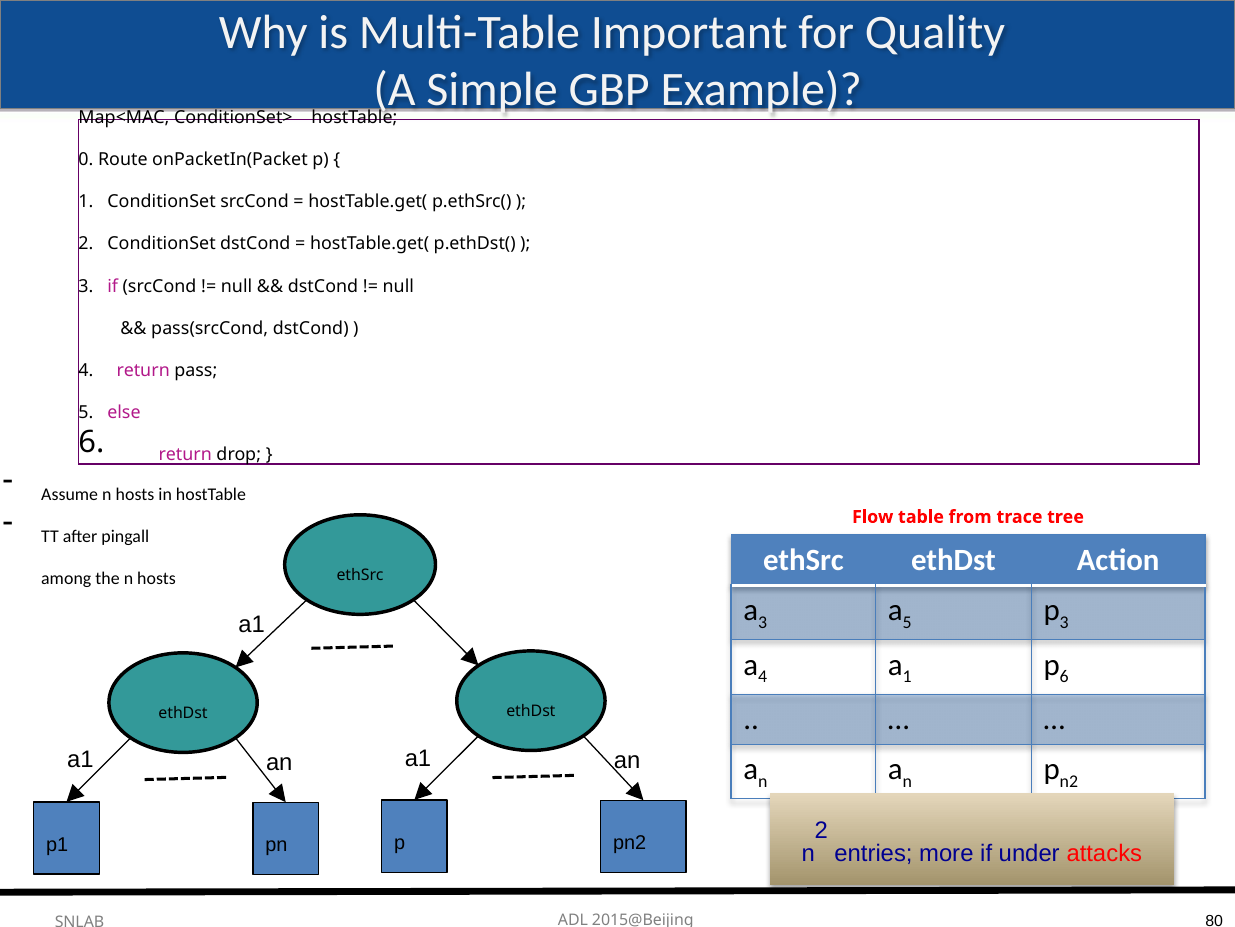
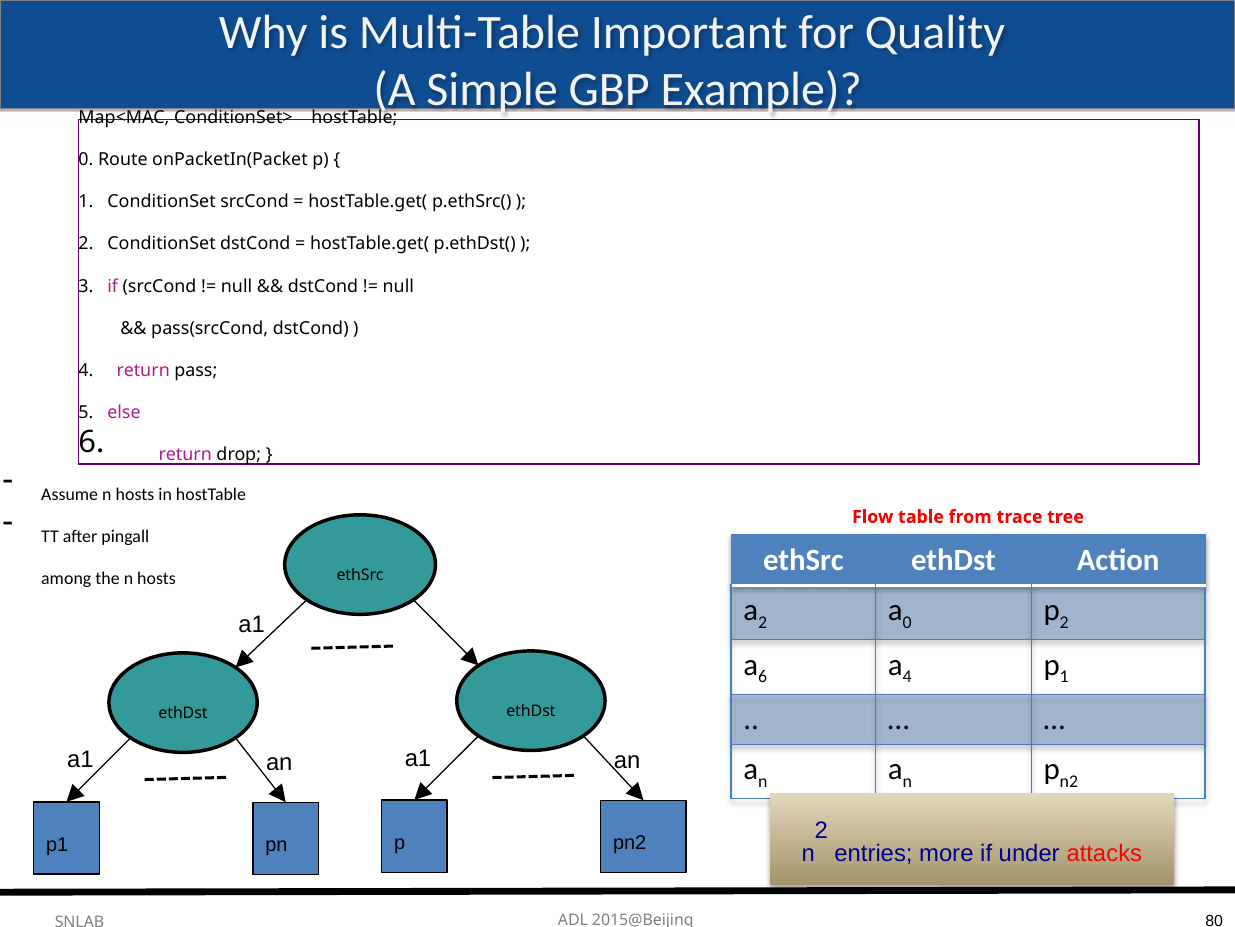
a 3: 3 -> 2
a 5: 5 -> 0
p 3: 3 -> 2
a 4: 4 -> 6
a 1: 1 -> 4
p 6: 6 -> 1
